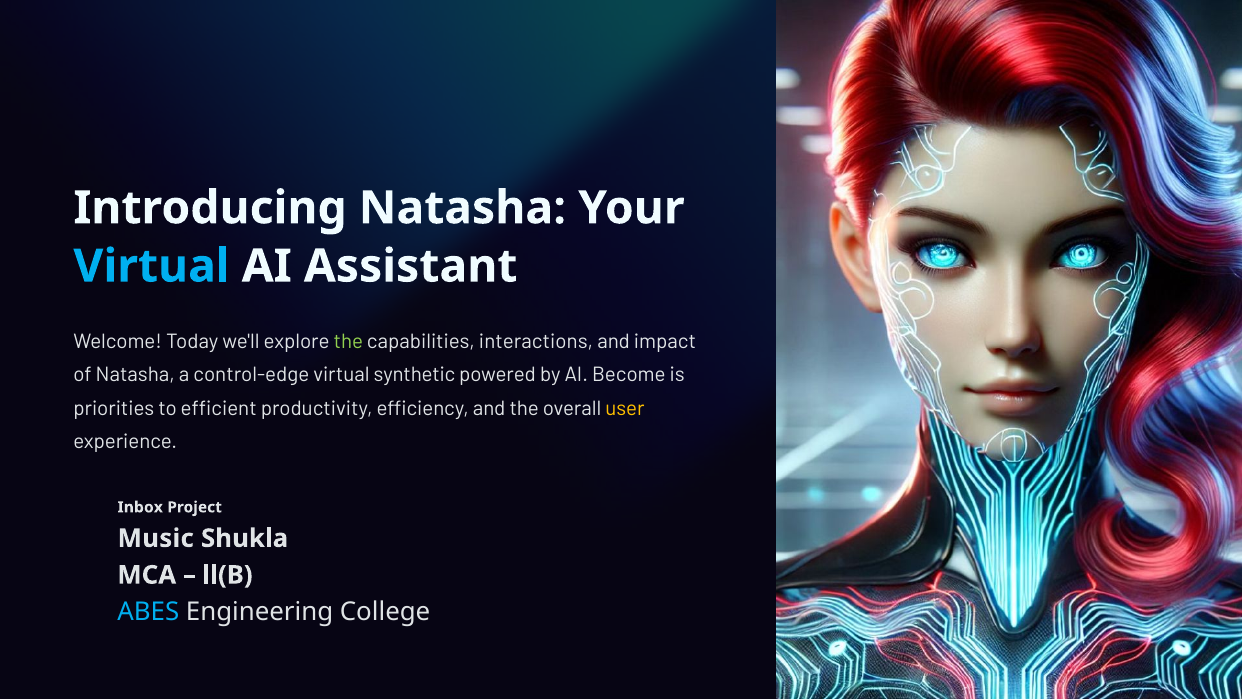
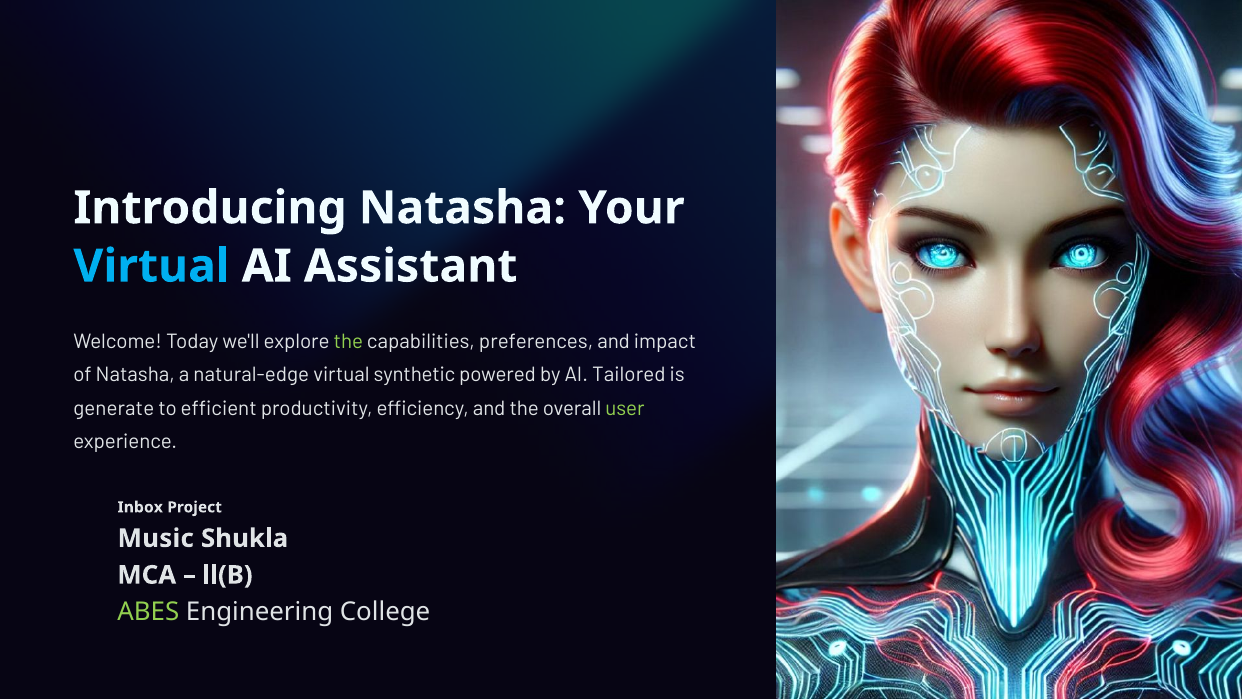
interactions: interactions -> preferences
control-edge: control-edge -> natural-edge
Become: Become -> Tailored
priorities: priorities -> generate
user colour: yellow -> light green
ABES colour: light blue -> light green
